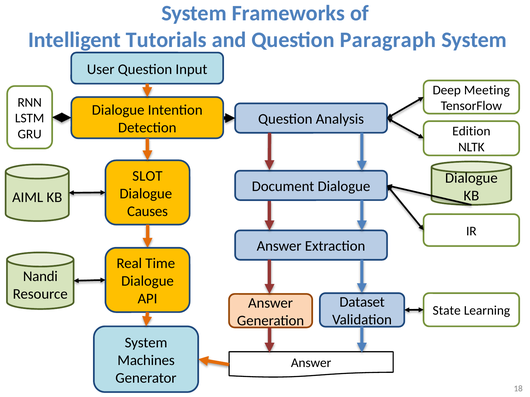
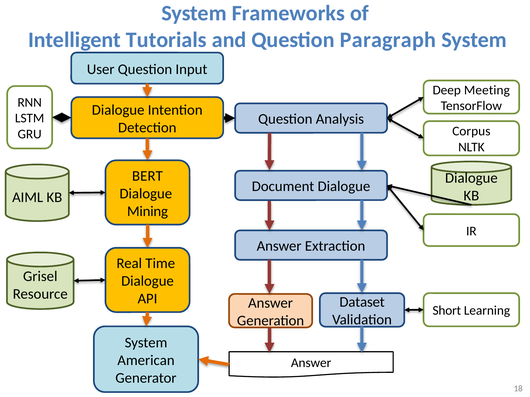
Edition: Edition -> Corpus
SLOT: SLOT -> BERT
Causes: Causes -> Mining
Nandi: Nandi -> Grisel
State: State -> Short
Machines: Machines -> American
